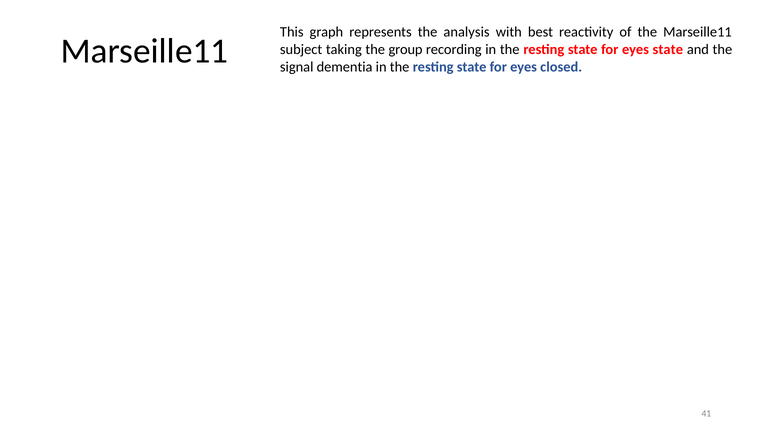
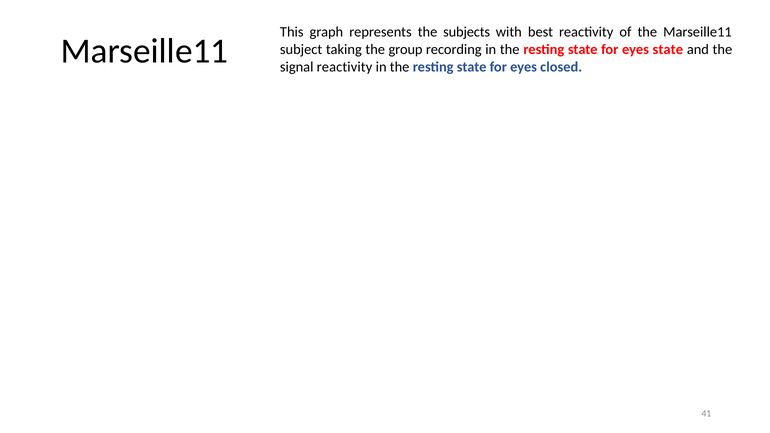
analysis: analysis -> subjects
signal dementia: dementia -> reactivity
